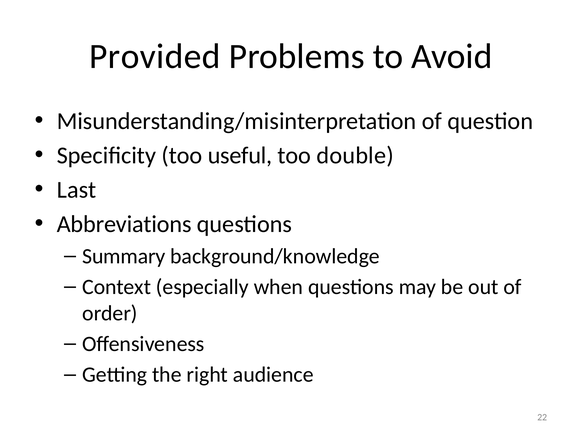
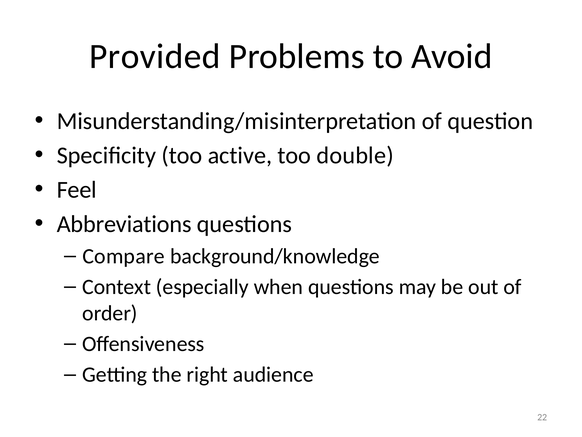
useful: useful -> active
Last: Last -> Feel
Summary: Summary -> Compare
